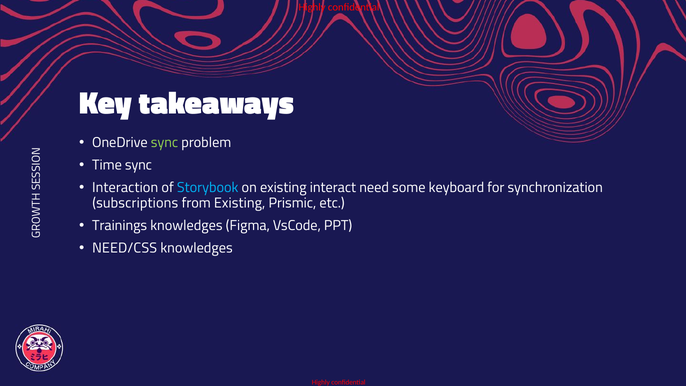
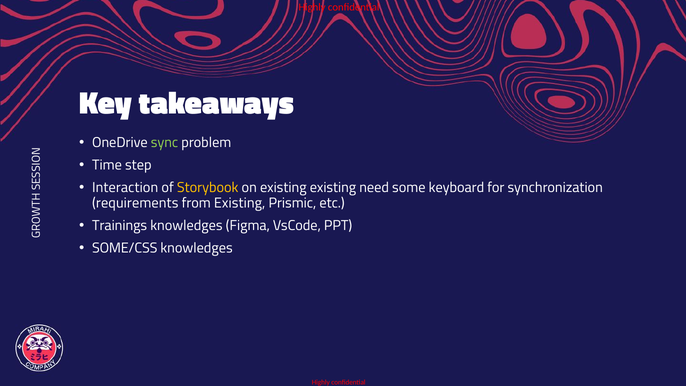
Time sync: sync -> step
Storybook colour: light blue -> yellow
existing interact: interact -> existing
subscriptions: subscriptions -> requirements
NEED/CSS: NEED/CSS -> SOME/CSS
